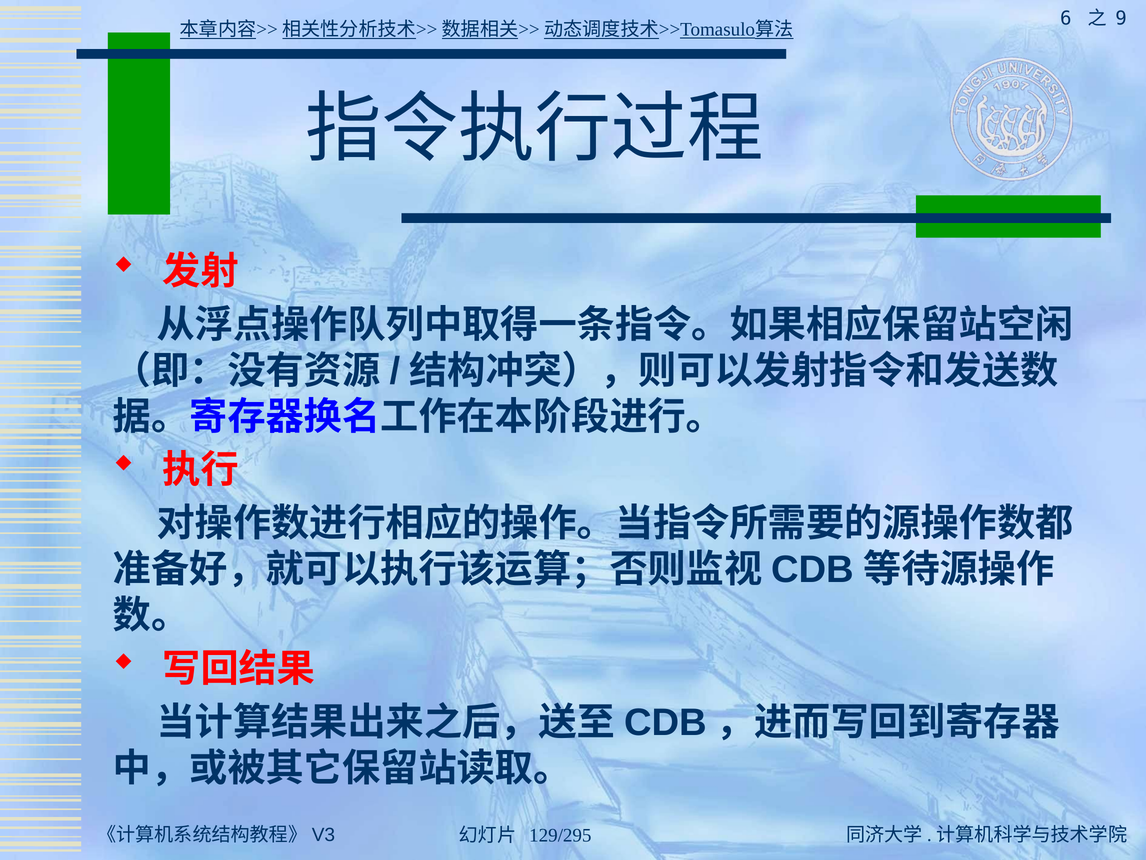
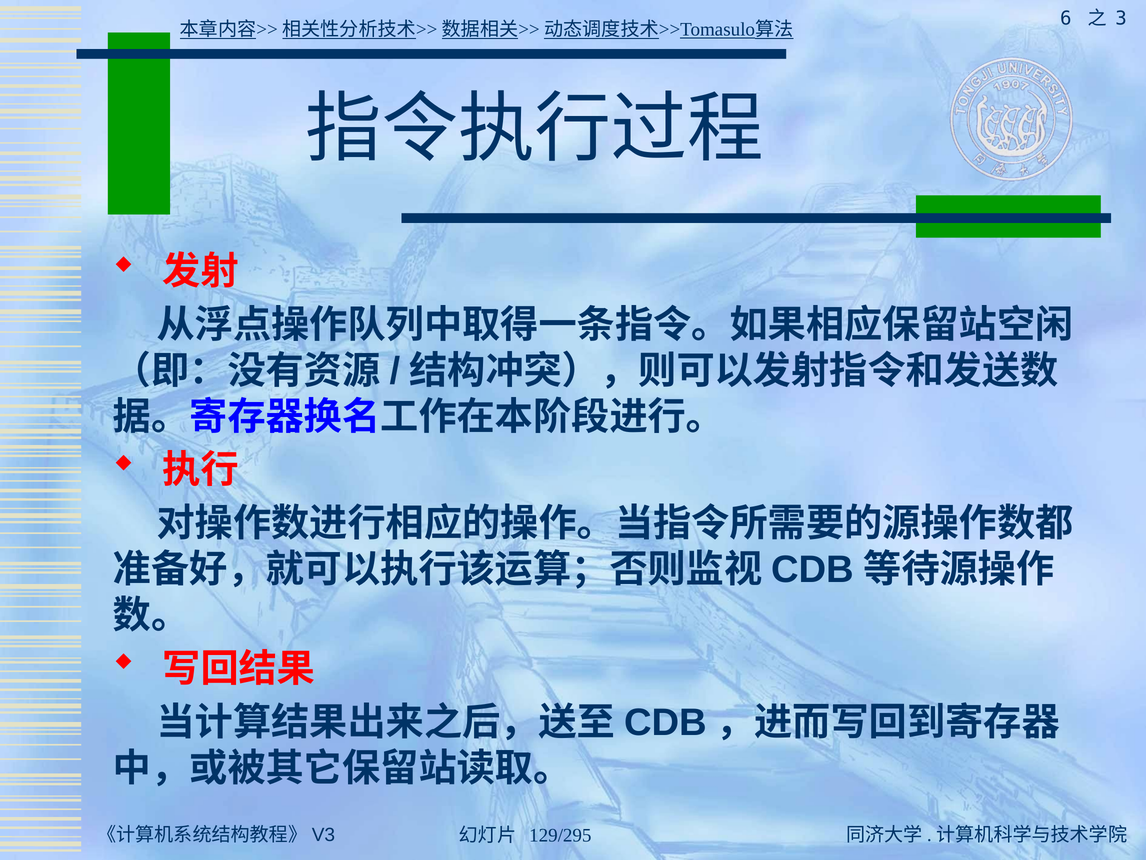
9: 9 -> 3
